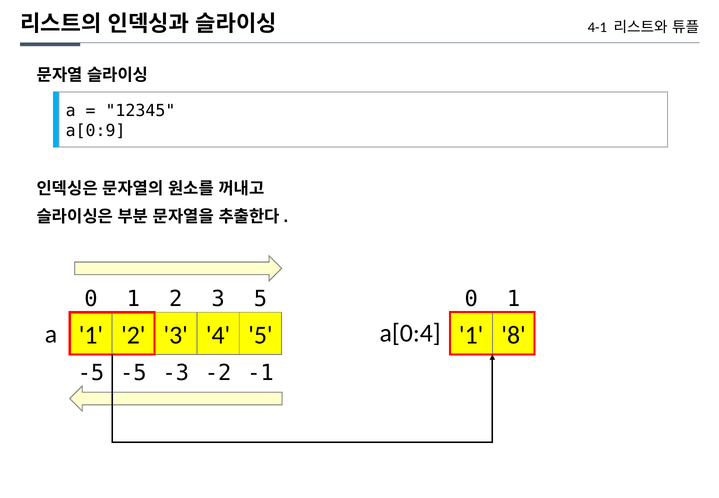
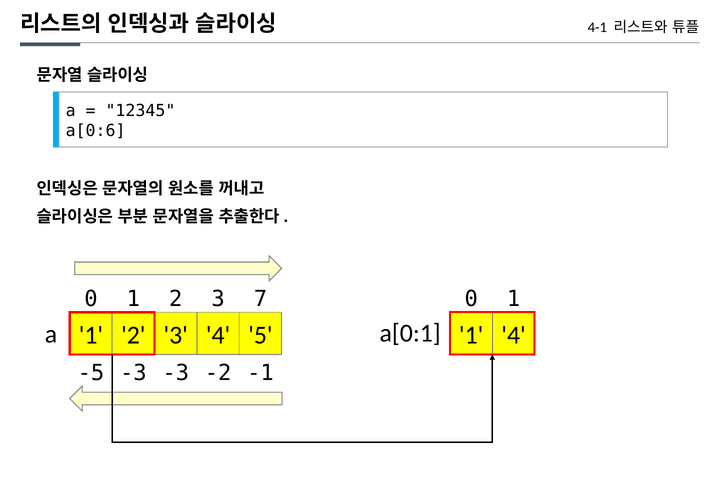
a[0:9: a[0:9 -> a[0:6
3 5: 5 -> 7
a[0:4: a[0:4 -> a[0:1
1 8: 8 -> 4
-5 -5: -5 -> -3
